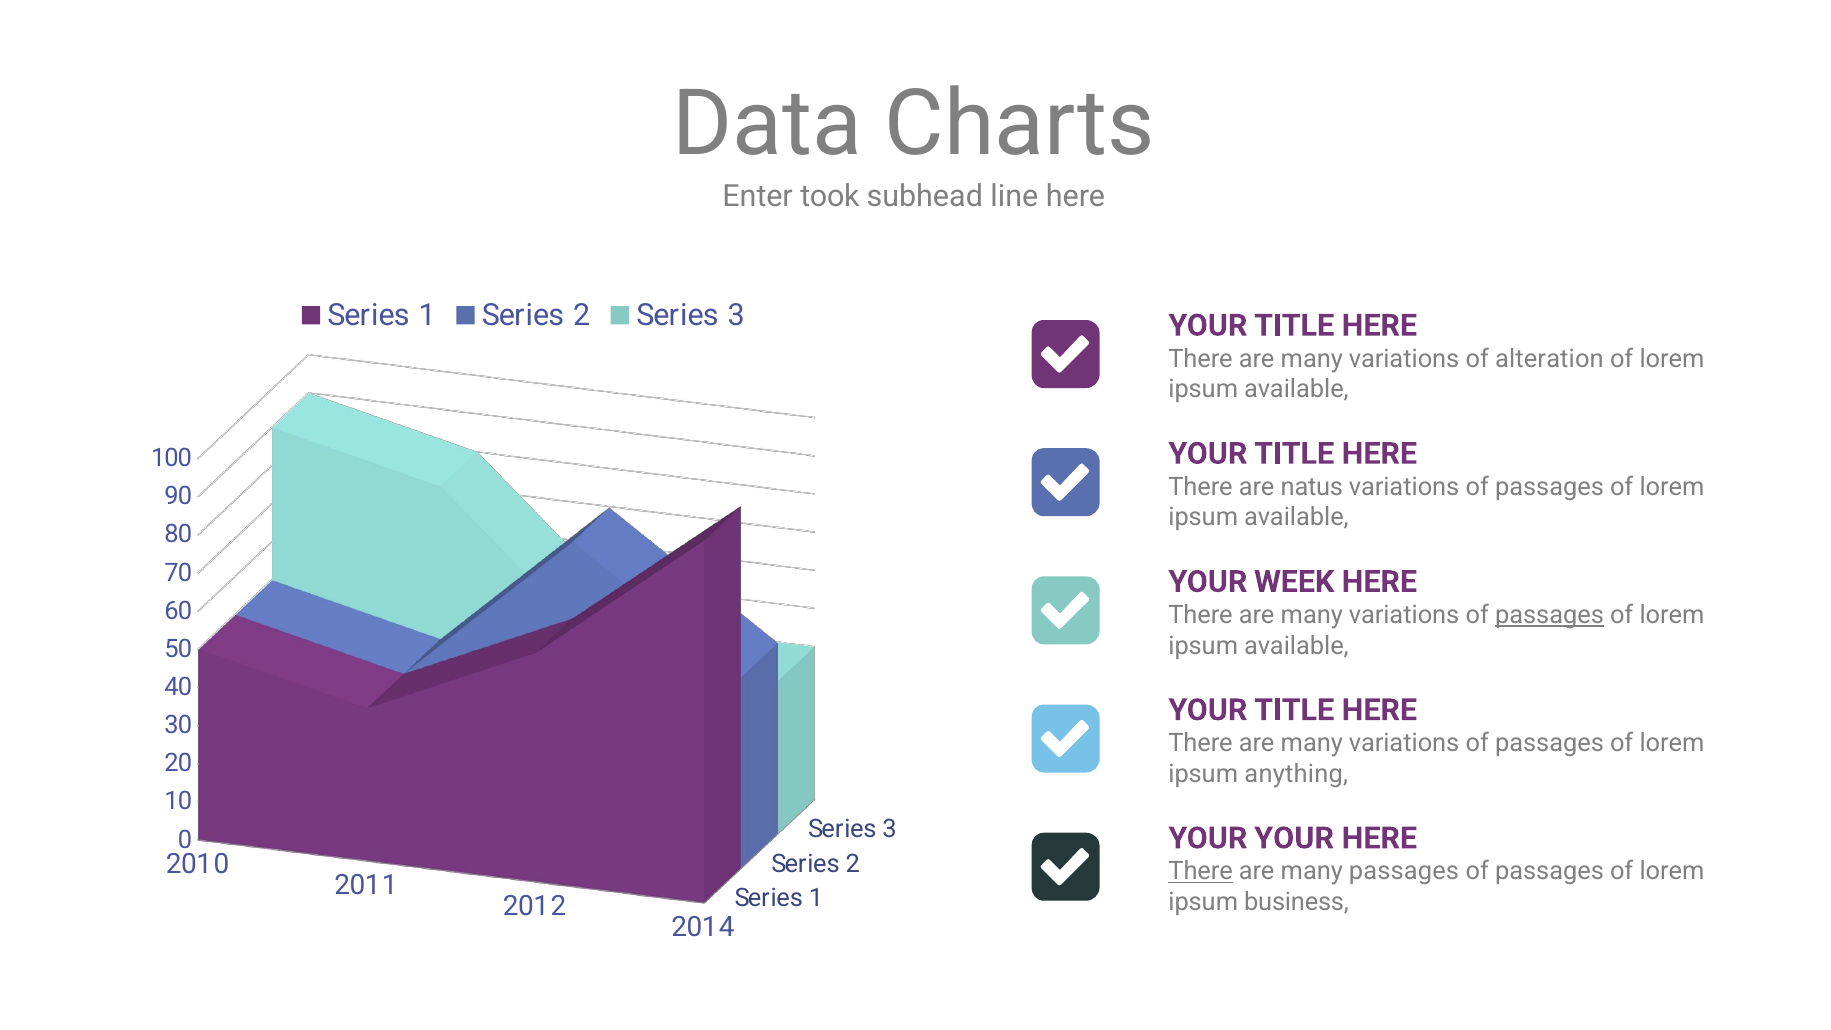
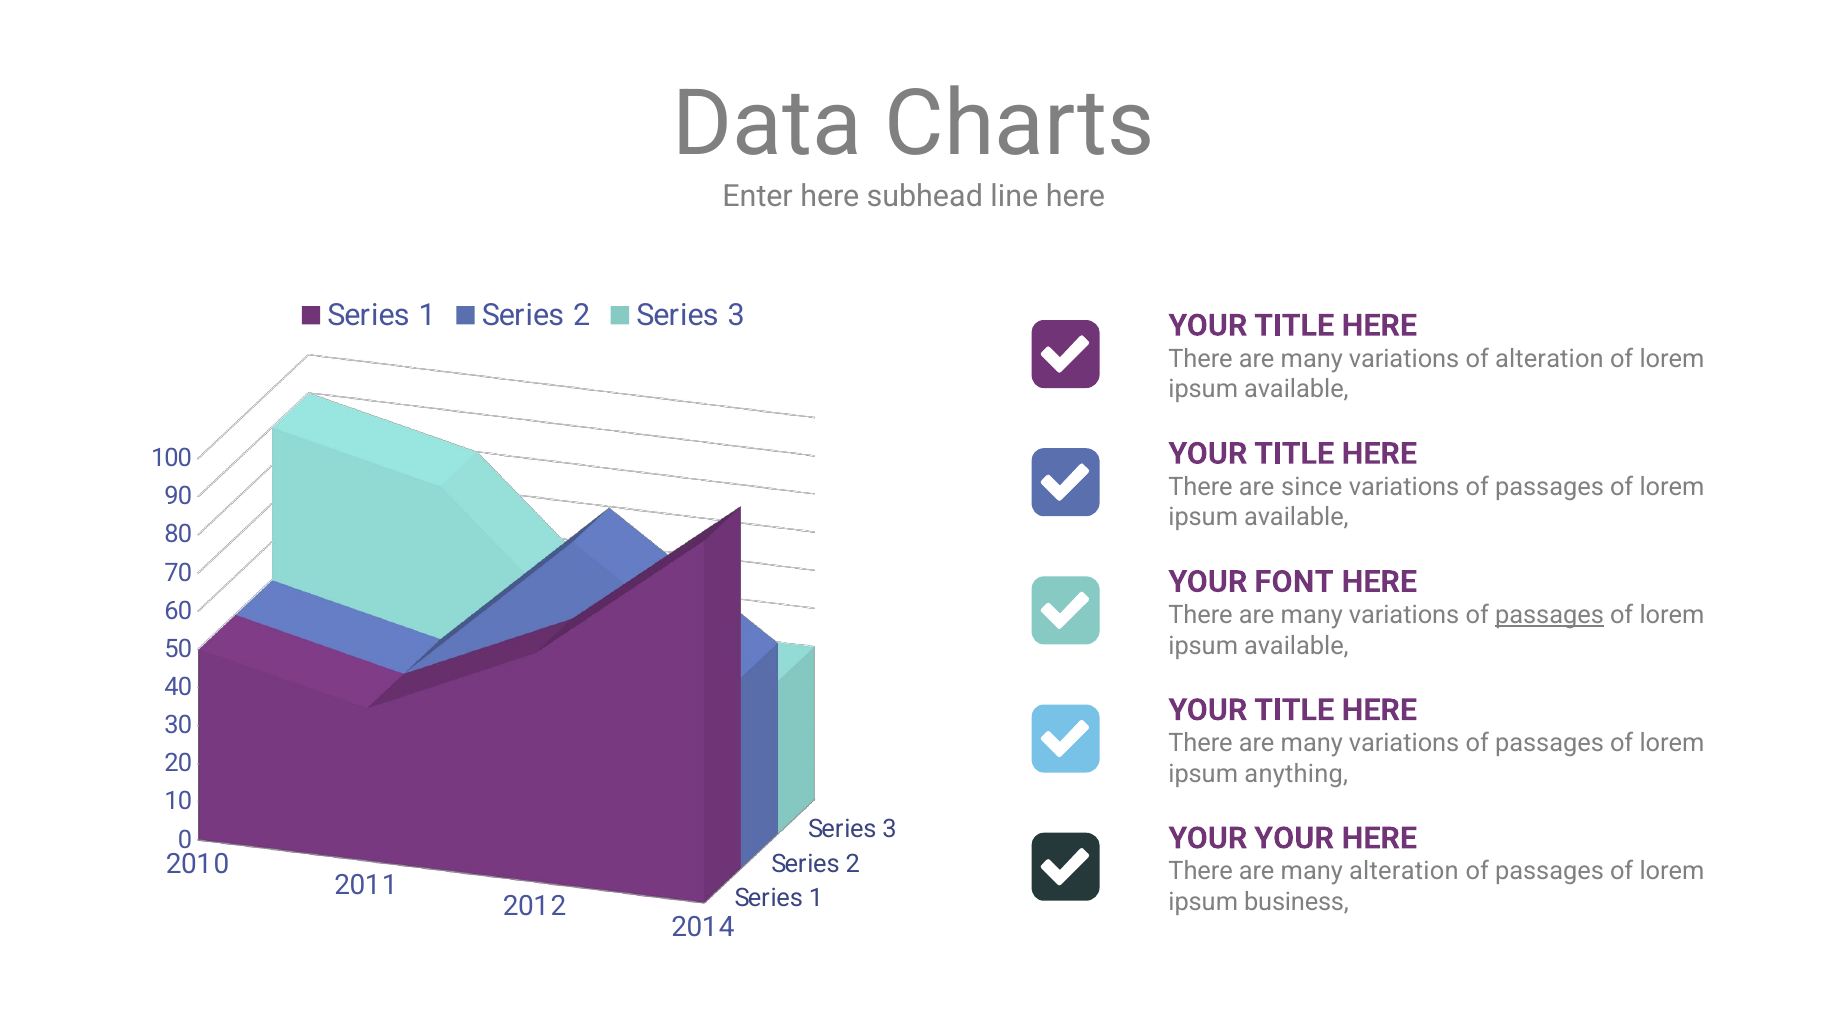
Enter took: took -> here
natus: natus -> since
WEEK: WEEK -> FONT
There at (1201, 871) underline: present -> none
many passages: passages -> alteration
